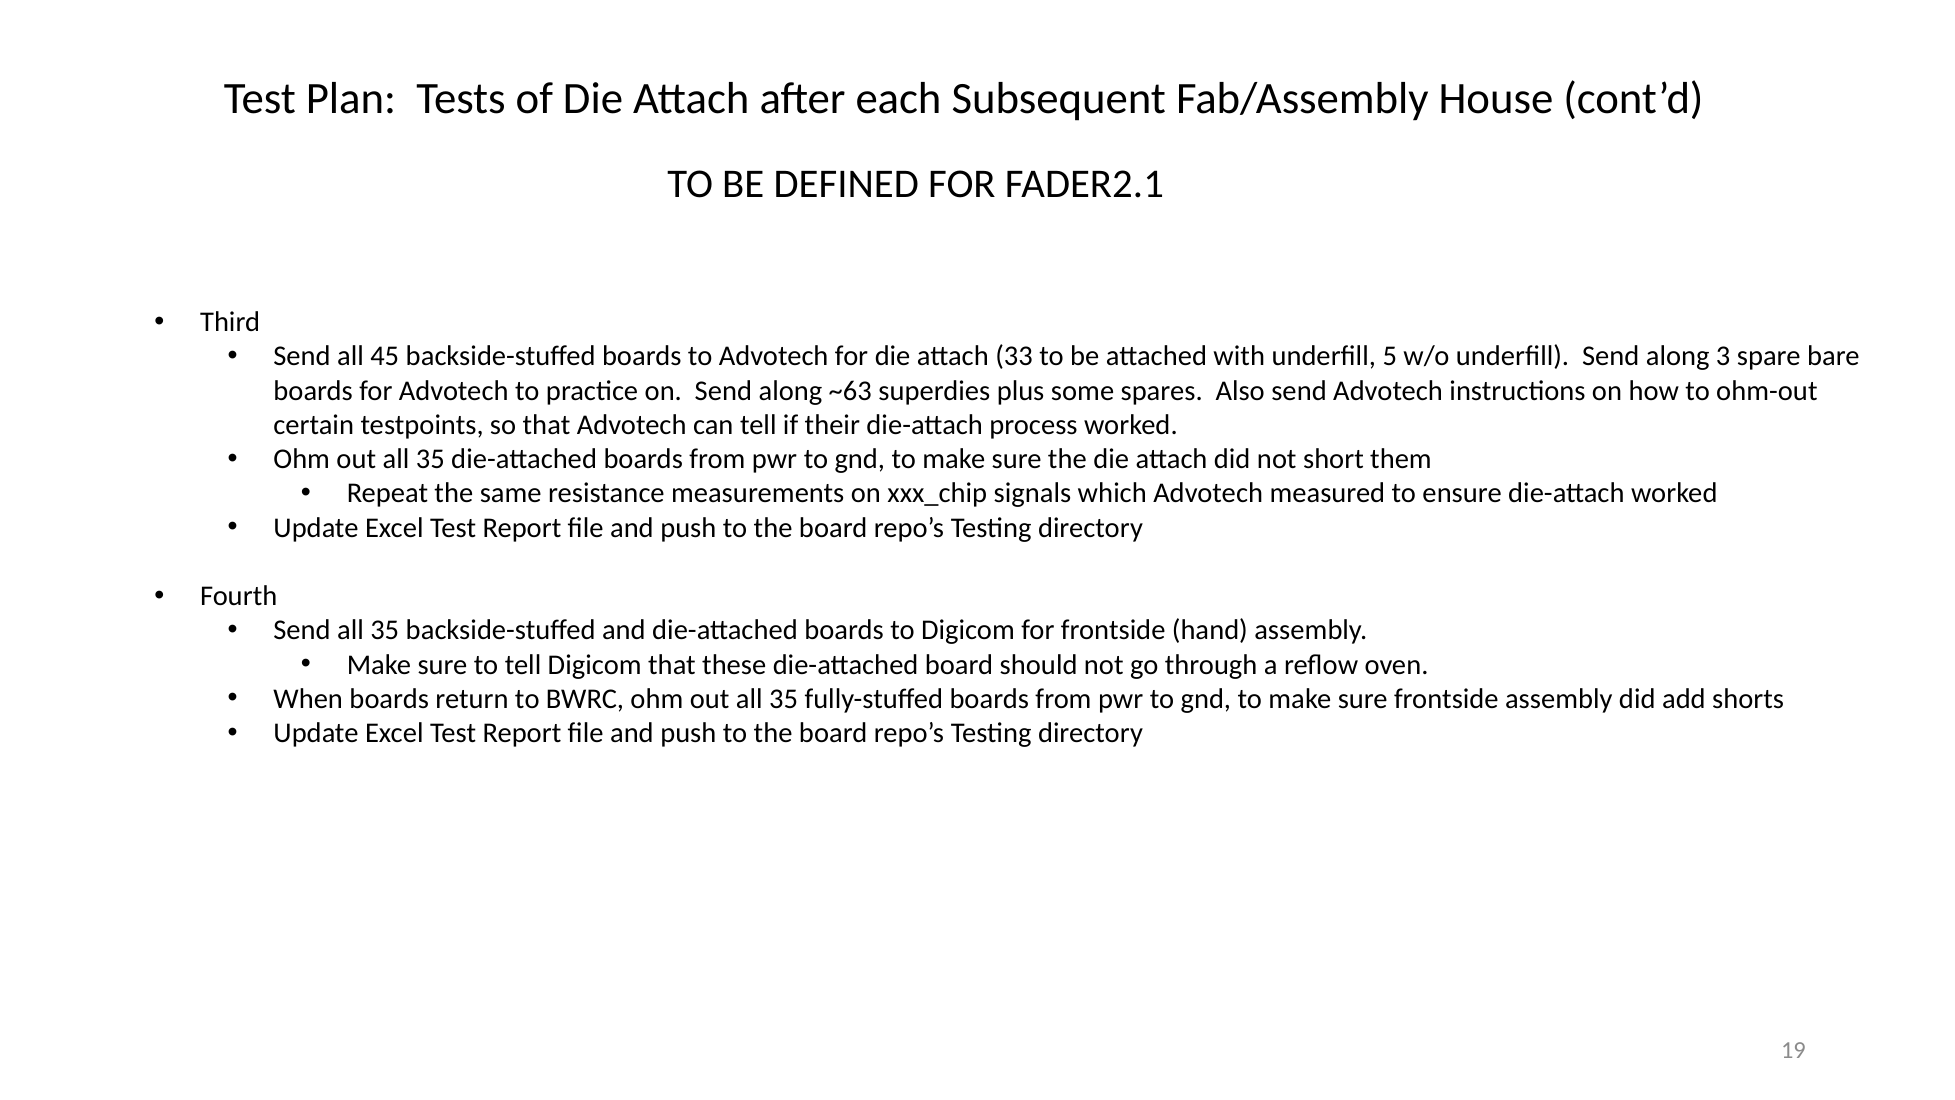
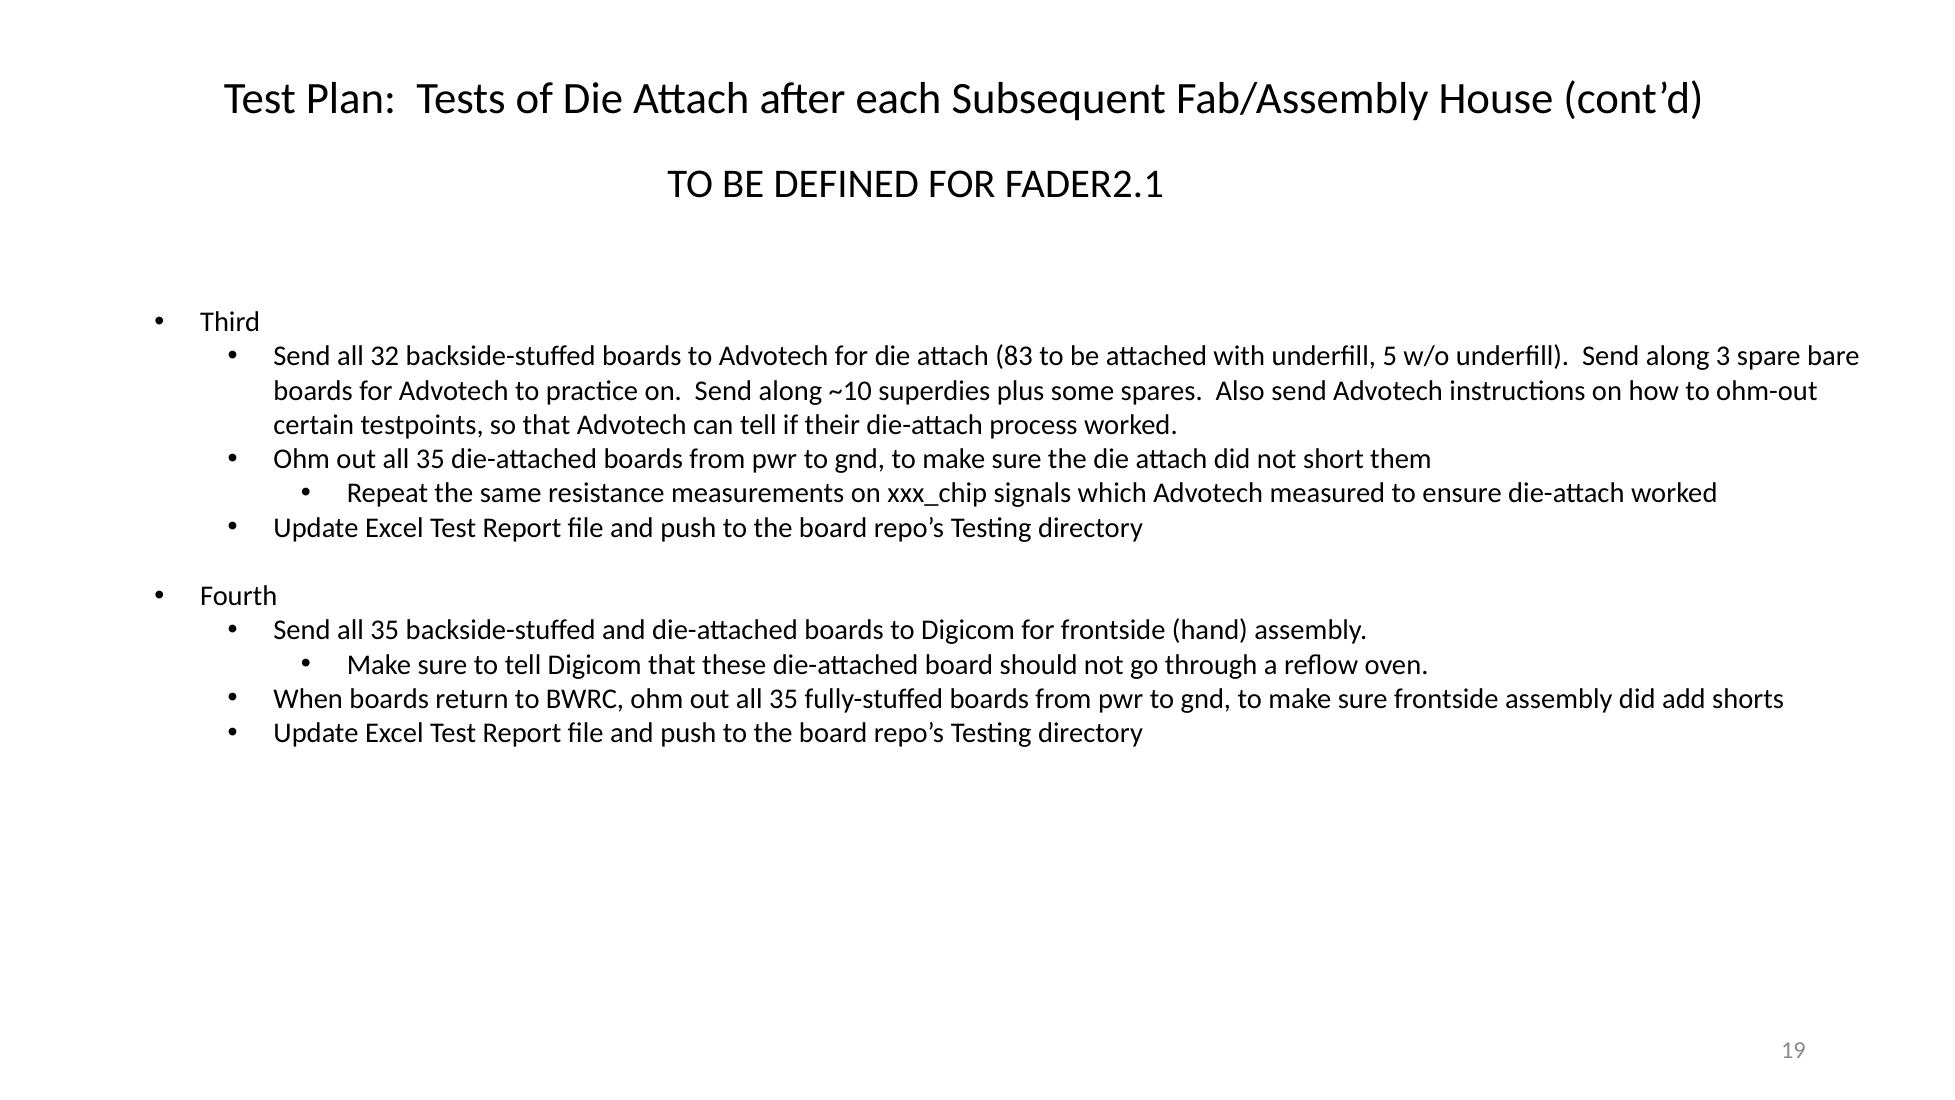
45: 45 -> 32
33: 33 -> 83
~63: ~63 -> ~10
